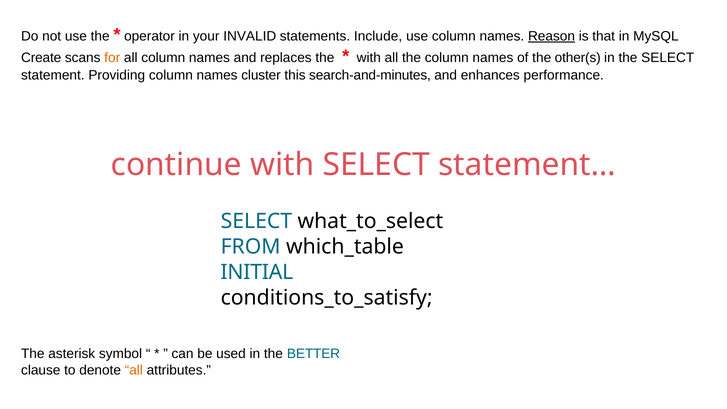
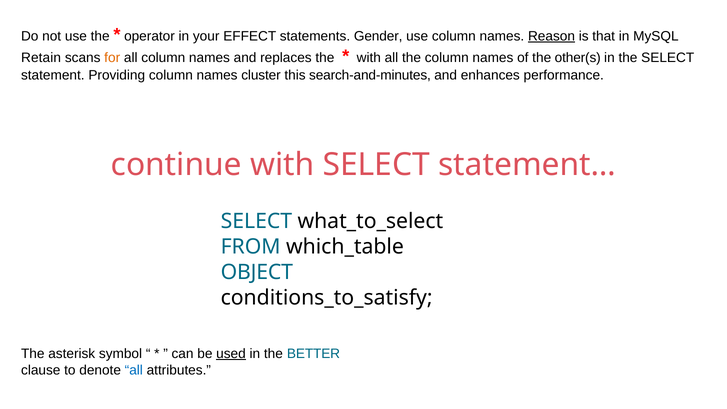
INVALID: INVALID -> EFFECT
Include: Include -> Gender
Create: Create -> Retain
INITIAL: INITIAL -> OBJECT
used underline: none -> present
all at (134, 370) colour: orange -> blue
